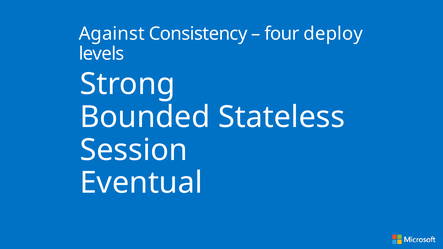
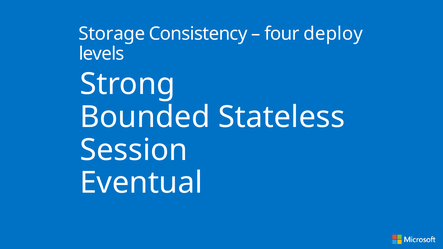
Against: Against -> Storage
